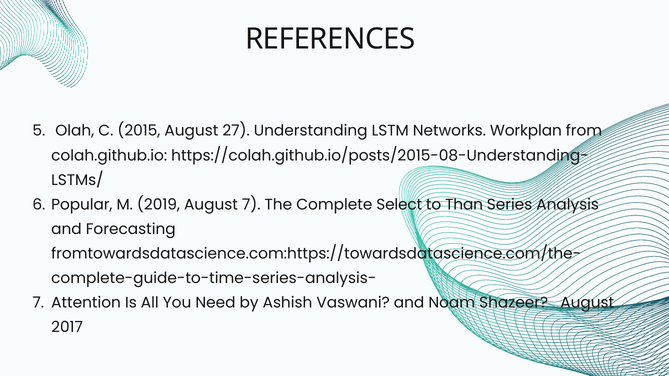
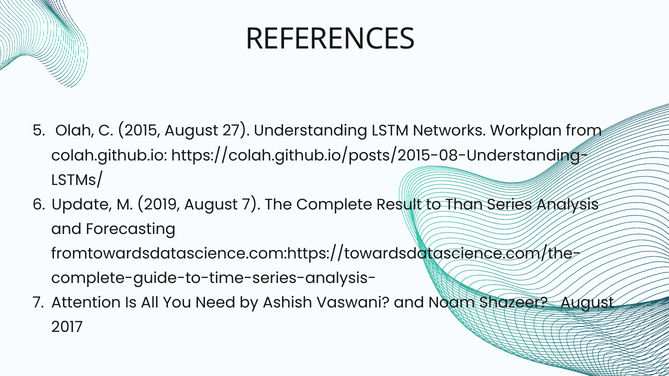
Popular: Popular -> Update
Select: Select -> Result
